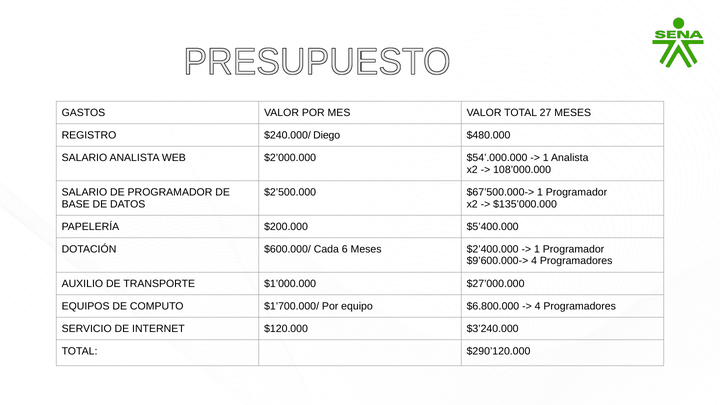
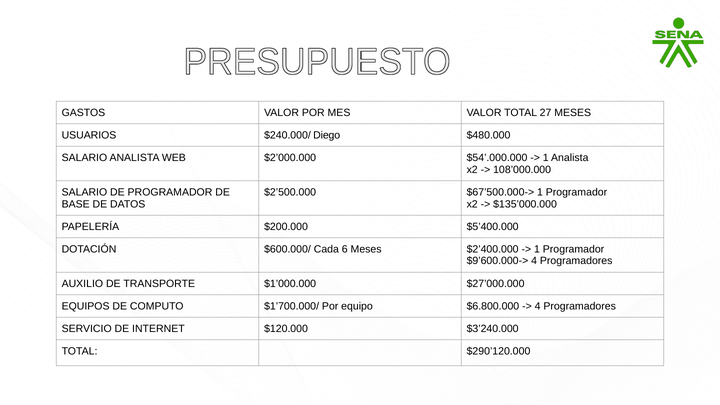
REGISTRO: REGISTRO -> USUARIOS
